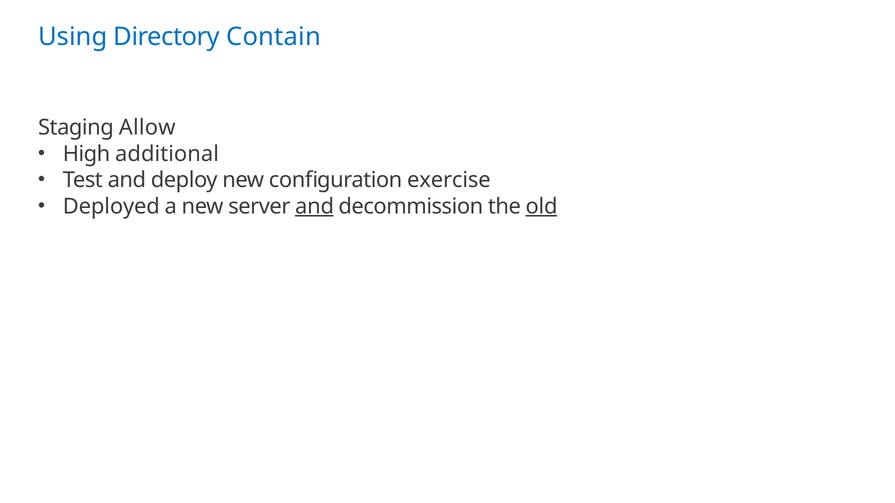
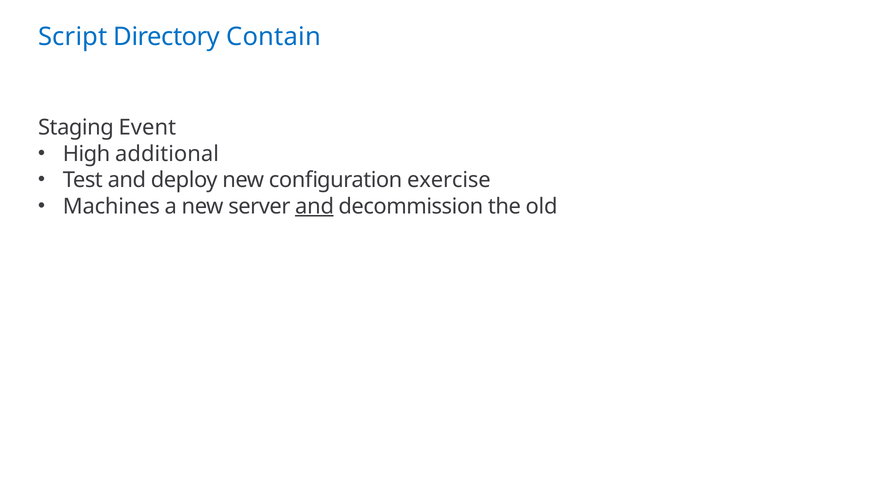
Using: Using -> Script
Allow: Allow -> Event
Deployed: Deployed -> Machines
old underline: present -> none
